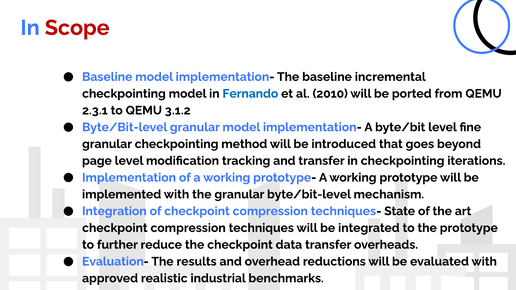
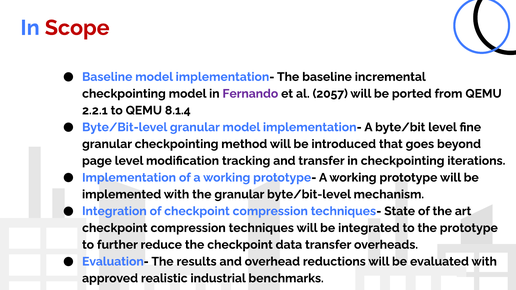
Fernando colour: blue -> purple
2010: 2010 -> 2057
2.3.1: 2.3.1 -> 2.2.1
3.1.2: 3.1.2 -> 8.1.4
